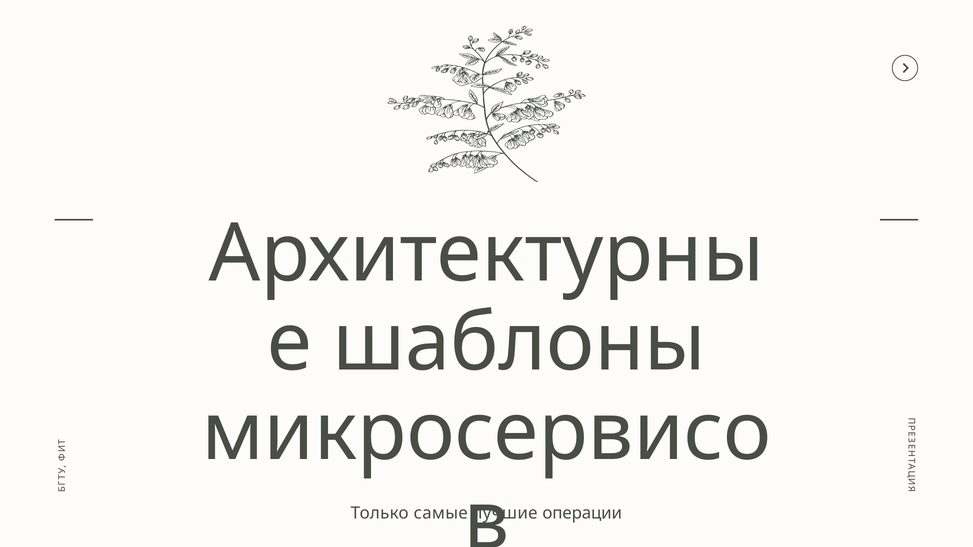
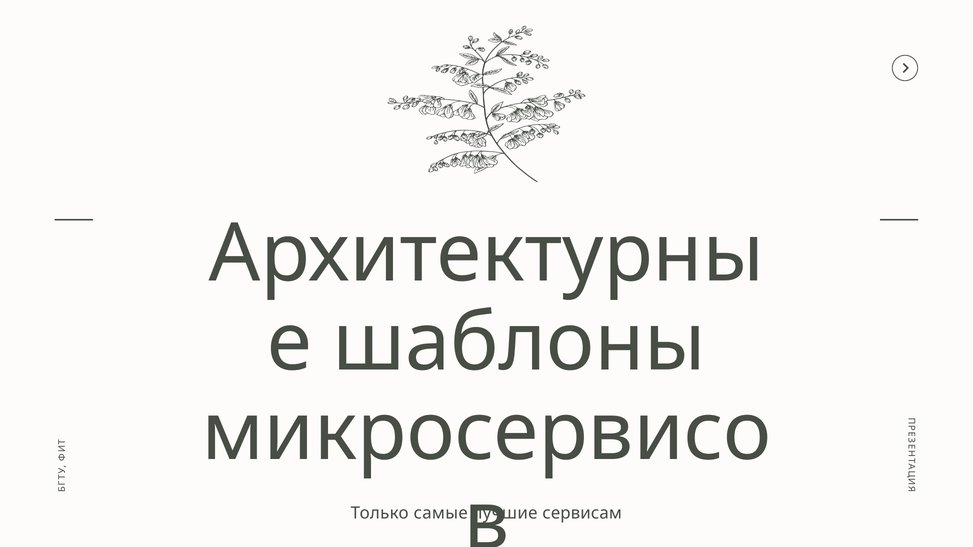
операции: операции -> сервисам
